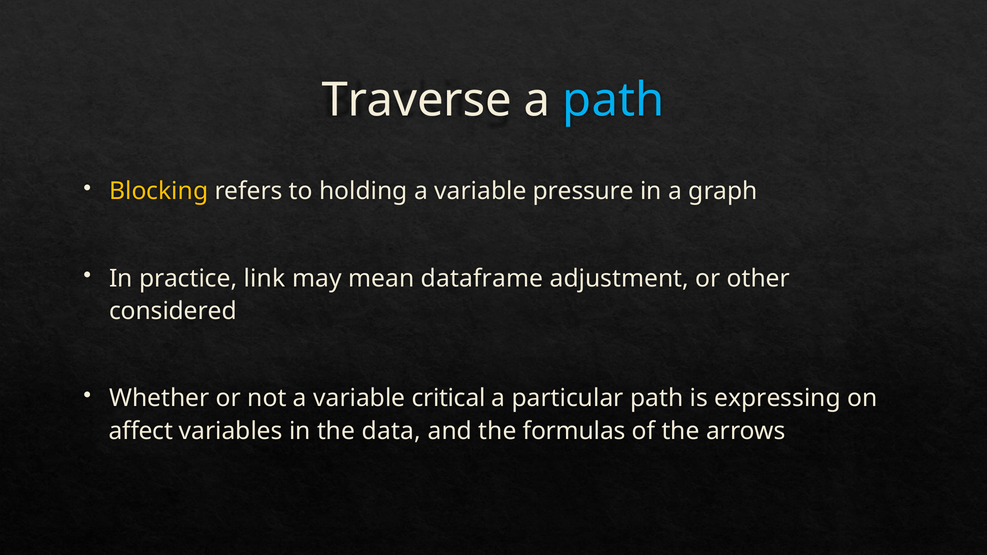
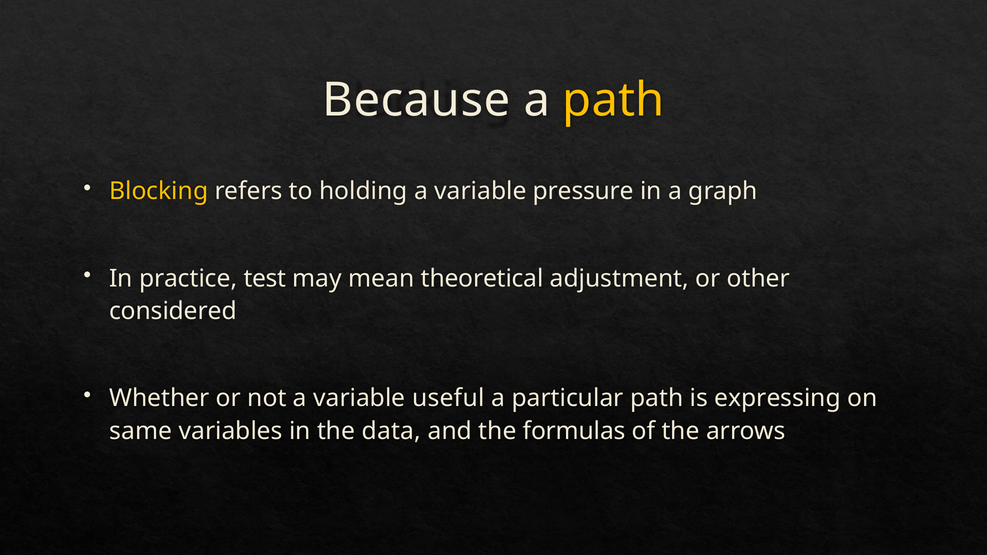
Traverse: Traverse -> Because
path at (613, 100) colour: light blue -> yellow
link: link -> test
dataframe: dataframe -> theoretical
critical: critical -> useful
affect: affect -> same
